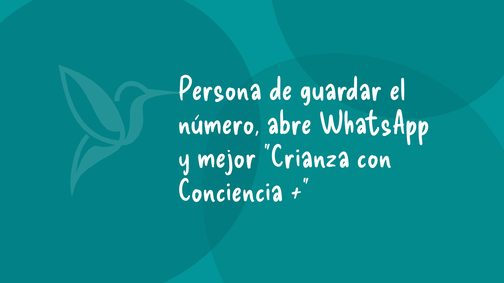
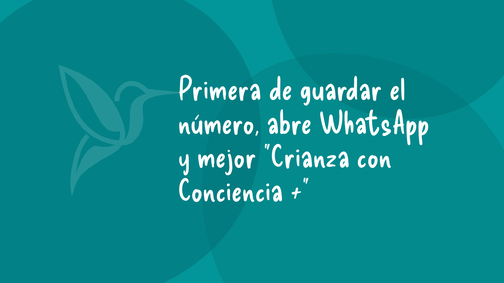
Persona: Persona -> Primera
